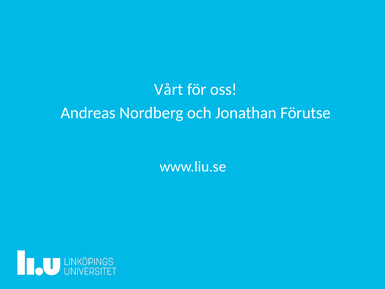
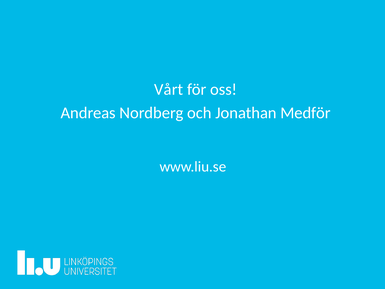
Förutse: Förutse -> Medför
